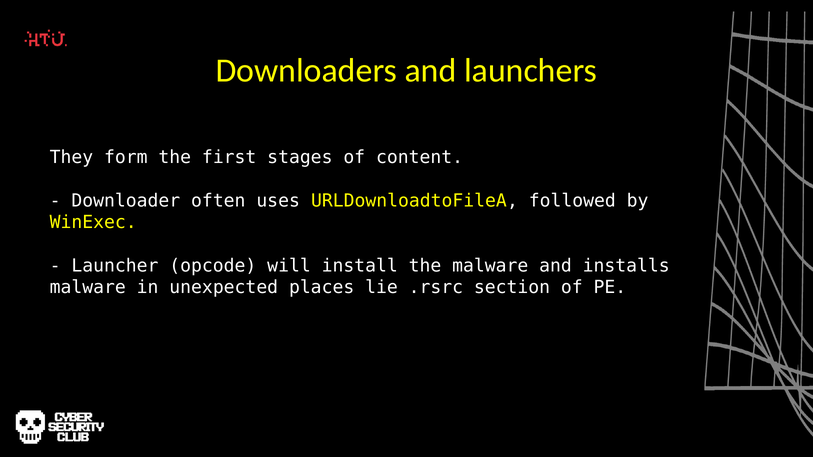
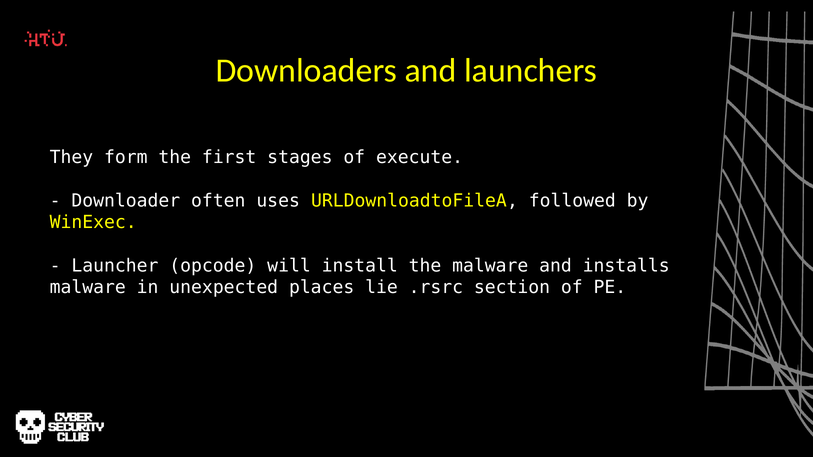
content: content -> execute
